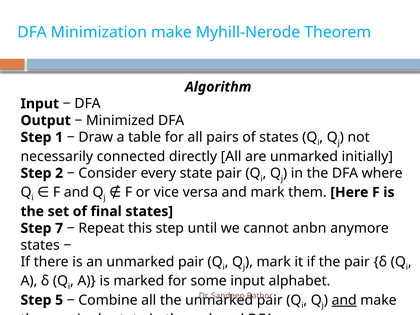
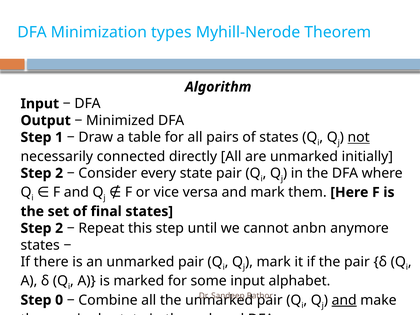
Minimization make: make -> types
not underline: none -> present
7 at (59, 228): 7 -> 2
5: 5 -> 0
